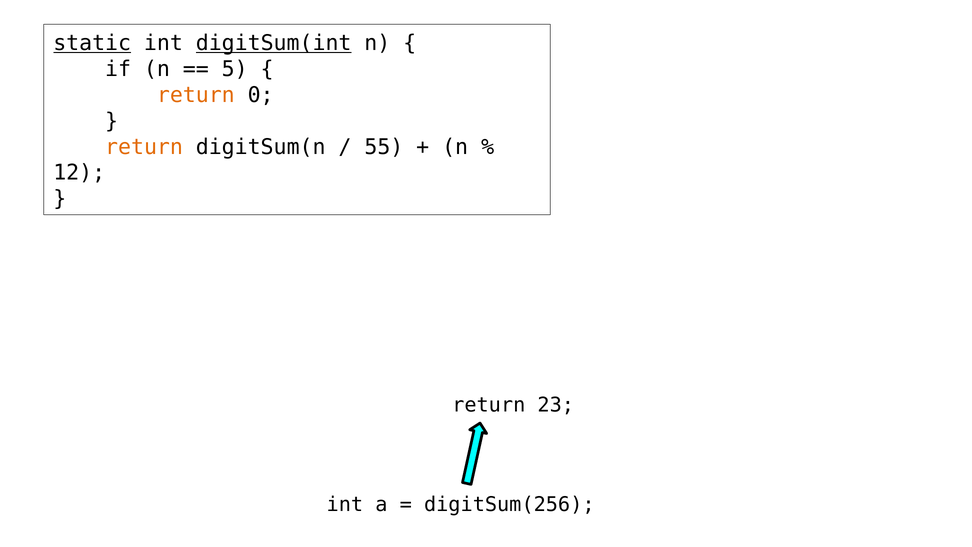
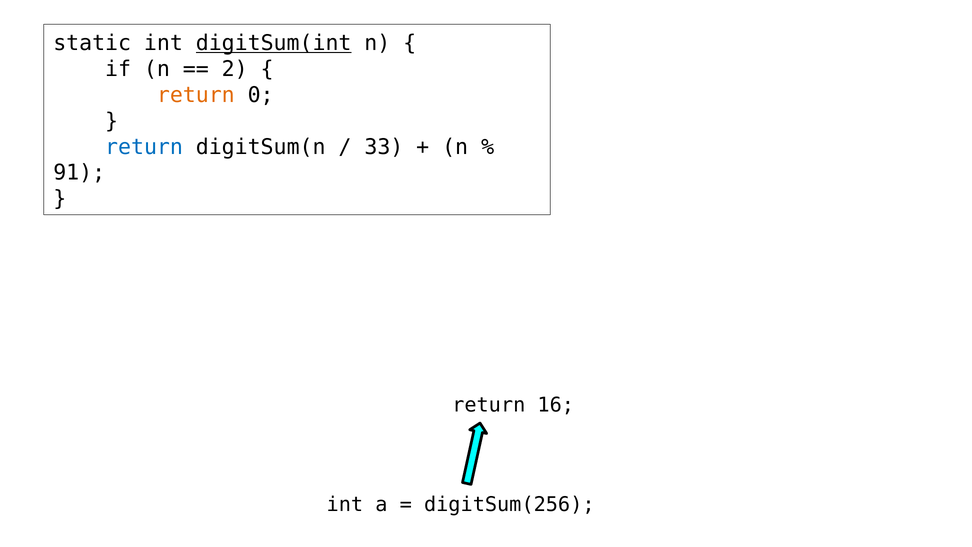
static underline: present -> none
5: 5 -> 2
return at (144, 147) colour: orange -> blue
55: 55 -> 33
12: 12 -> 91
23: 23 -> 16
